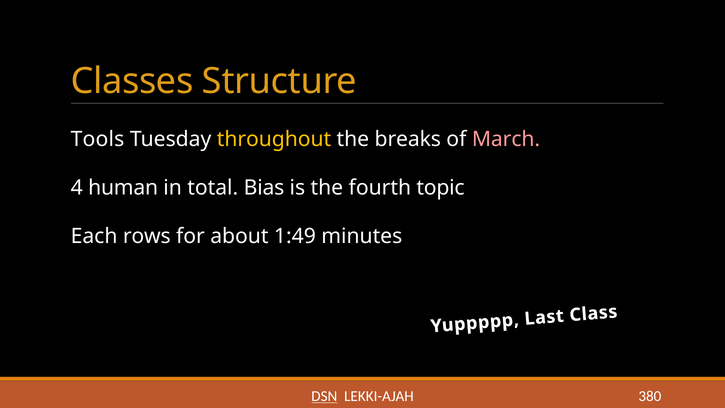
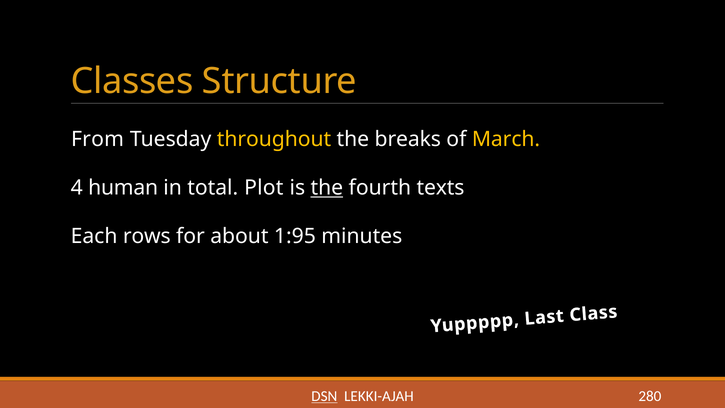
Tools: Tools -> From
March colour: pink -> yellow
Bias: Bias -> Plot
the at (327, 188) underline: none -> present
topic: topic -> texts
1:49: 1:49 -> 1:95
380: 380 -> 280
